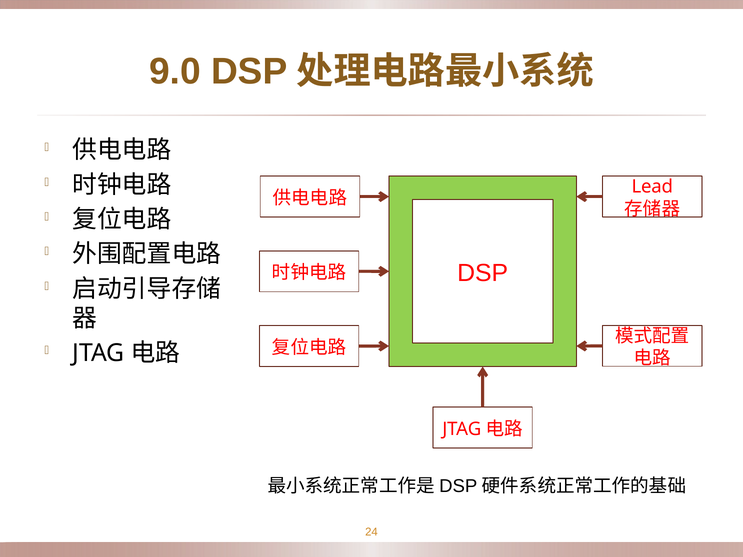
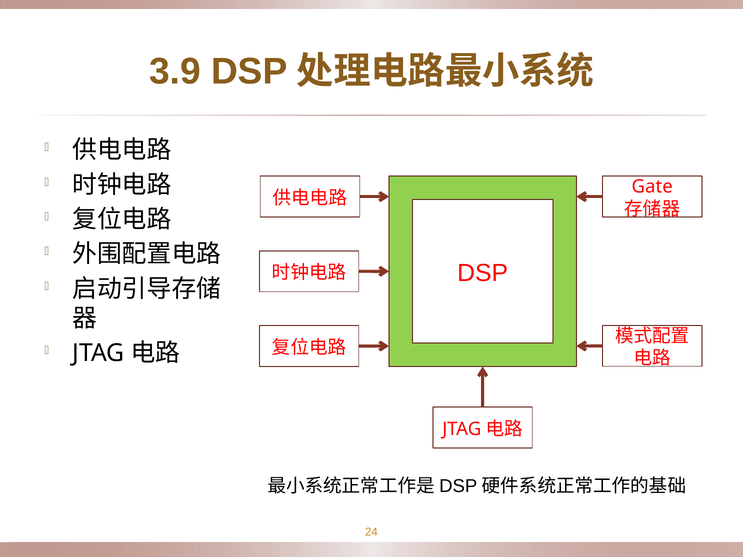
9.0: 9.0 -> 3.9
Lead: Lead -> Gate
